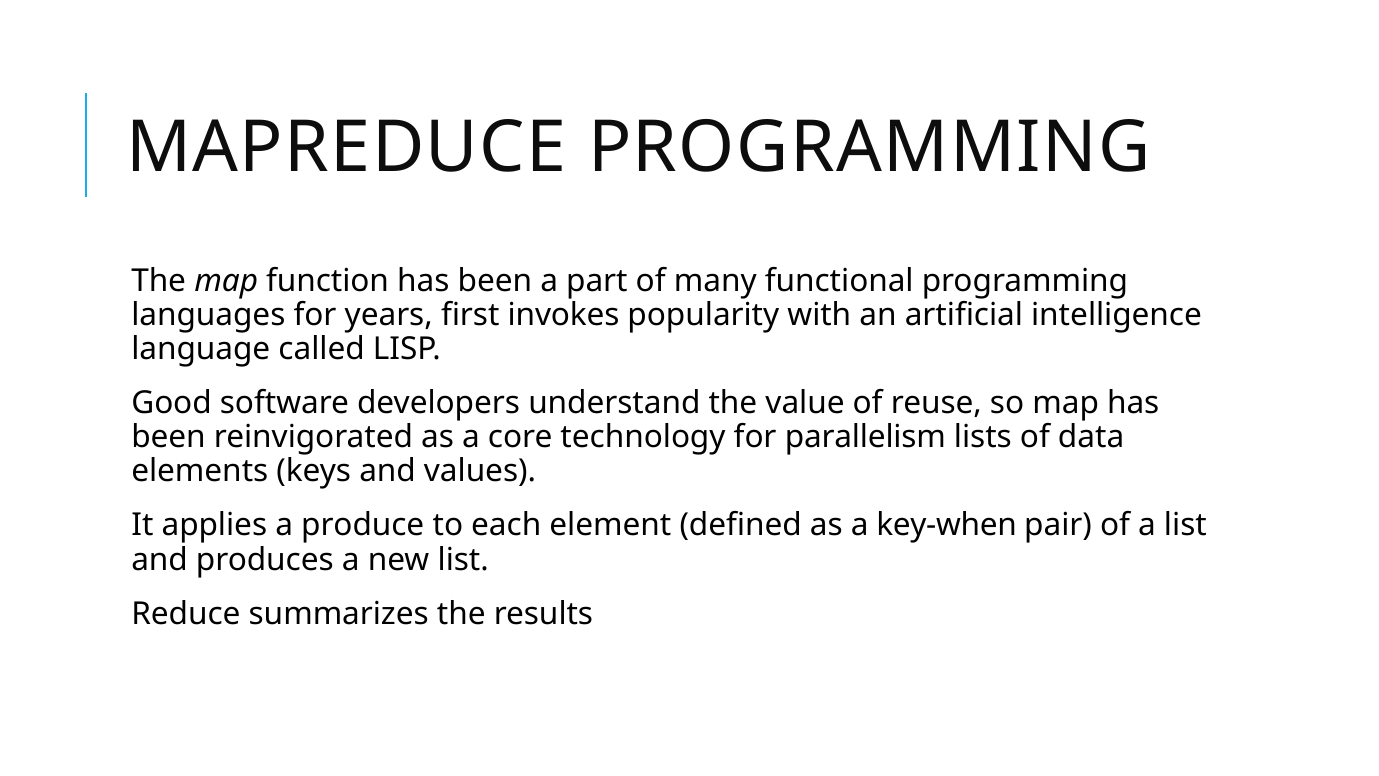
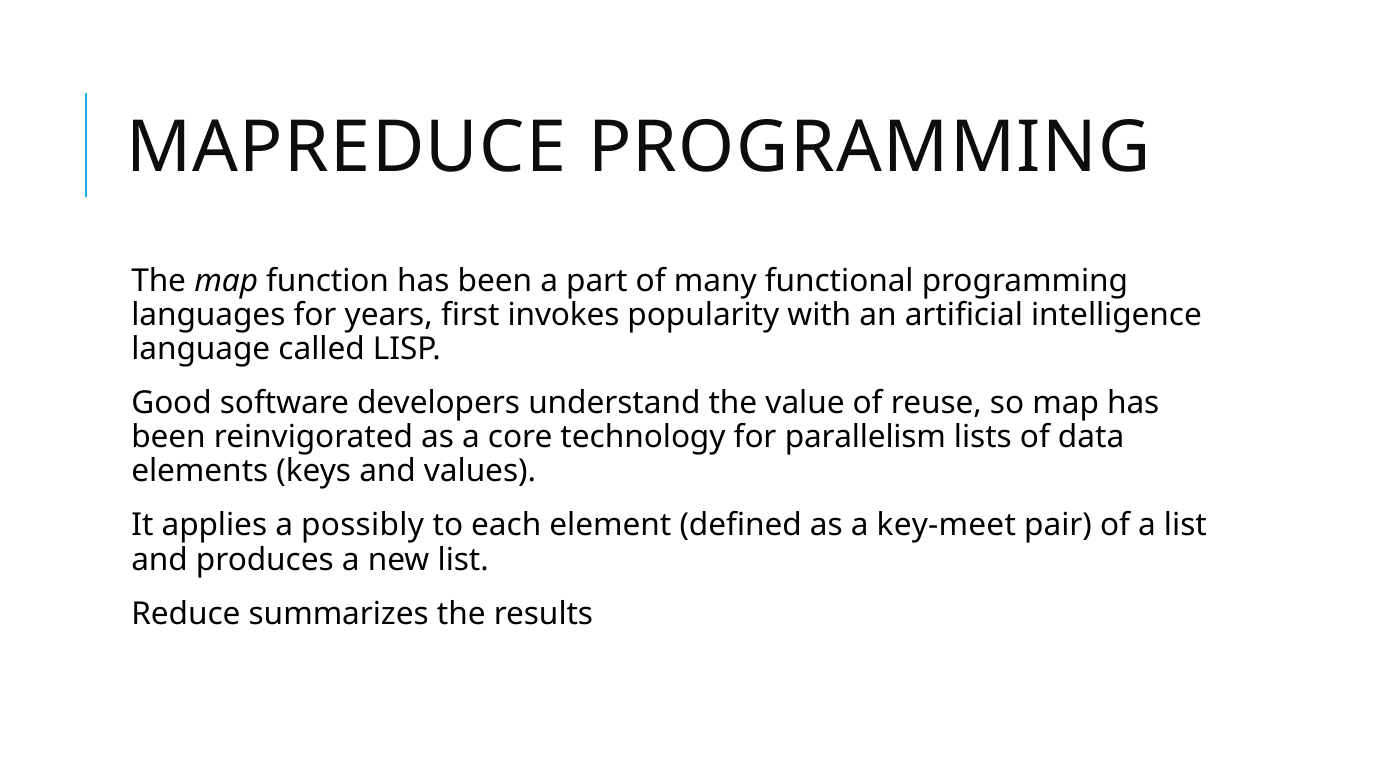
produce: produce -> possibly
key-when: key-when -> key-meet
